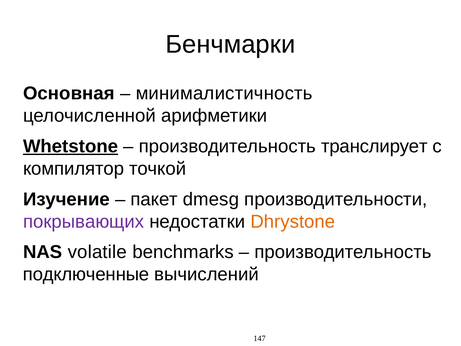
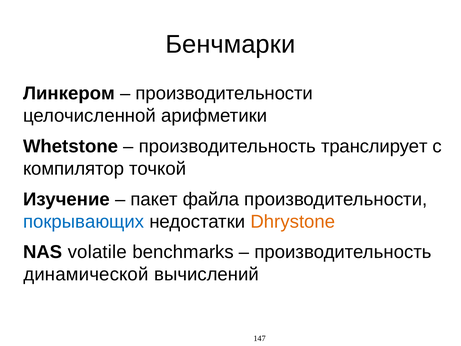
Основная: Основная -> Линкером
минималистичность at (224, 93): минималистичность -> производительности
Whetstone underline: present -> none
dmesg: dmesg -> файла
покрывающих colour: purple -> blue
подключенные: подключенные -> динамической
